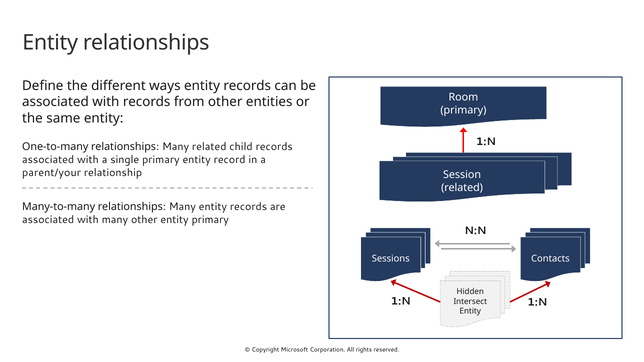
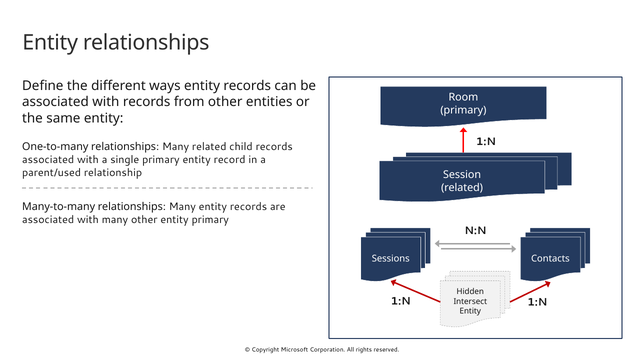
parent/your: parent/your -> parent/used
